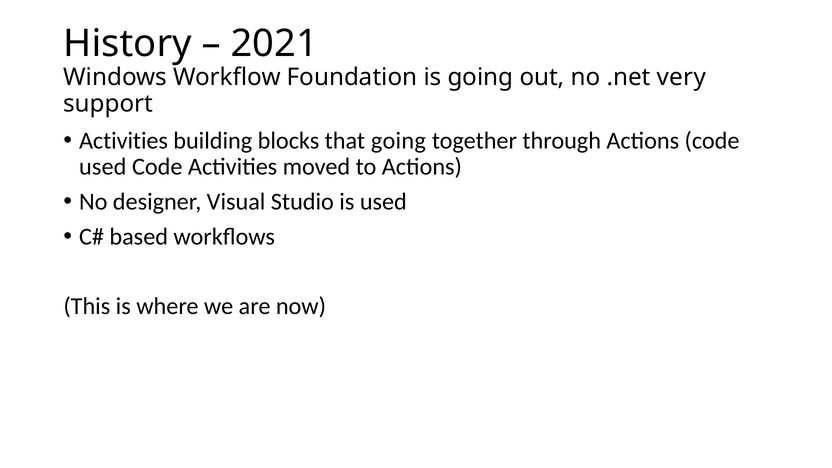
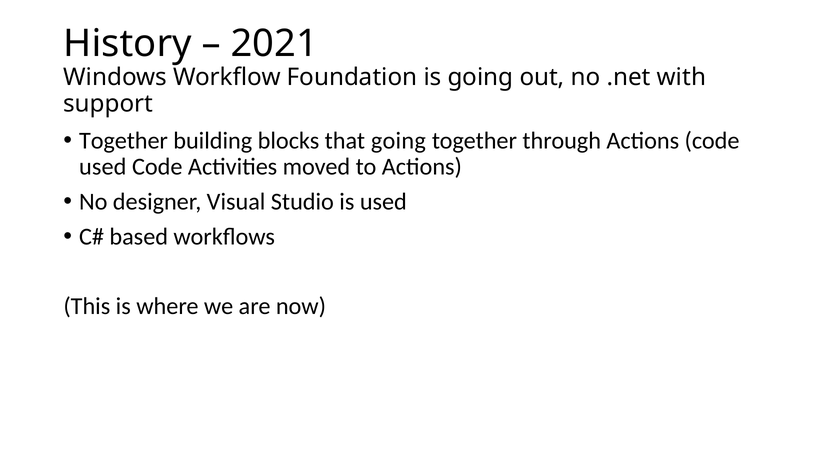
very: very -> with
Activities at (123, 141): Activities -> Together
